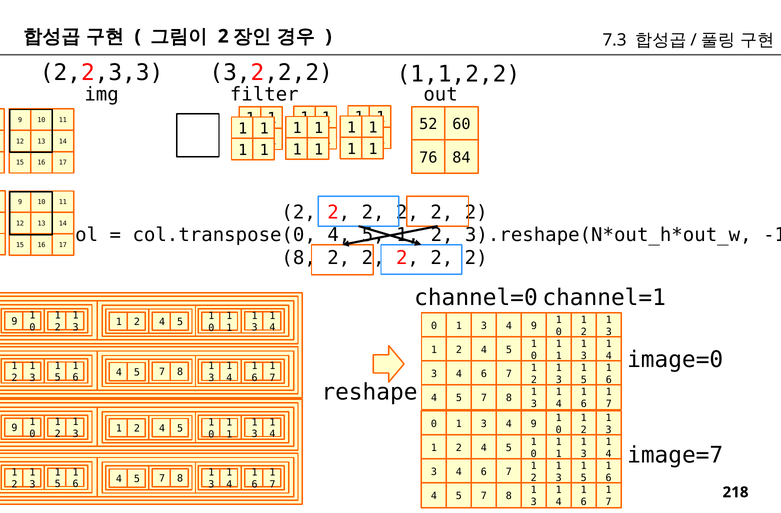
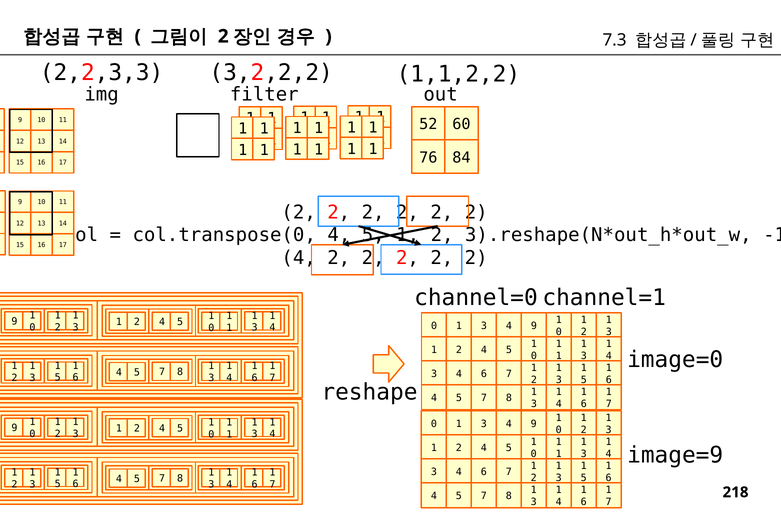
8 at (299, 258): 8 -> 4
image=7: image=7 -> image=9
